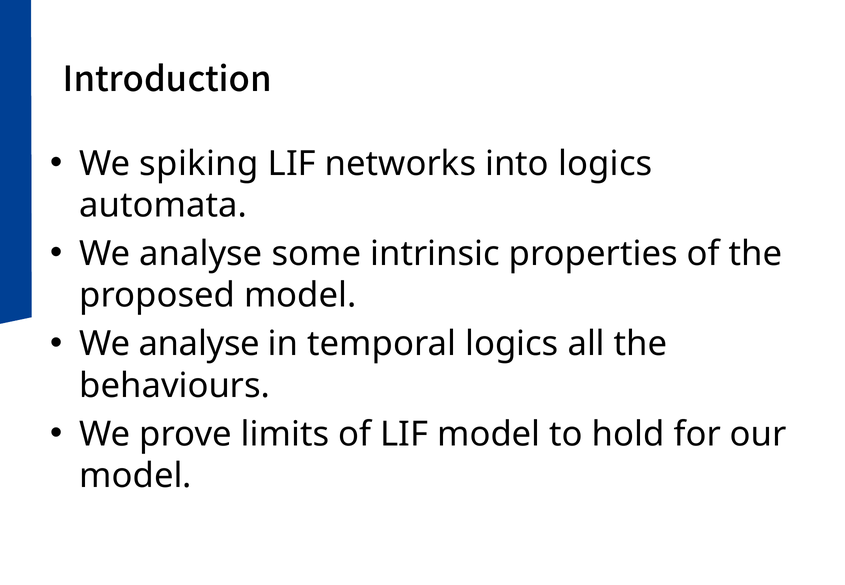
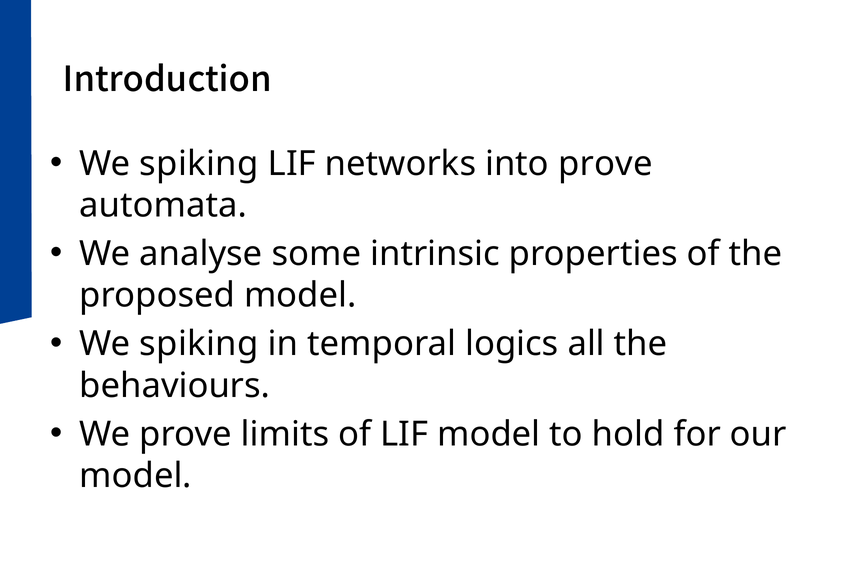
into logics: logics -> prove
analyse at (199, 344): analyse -> spiking
